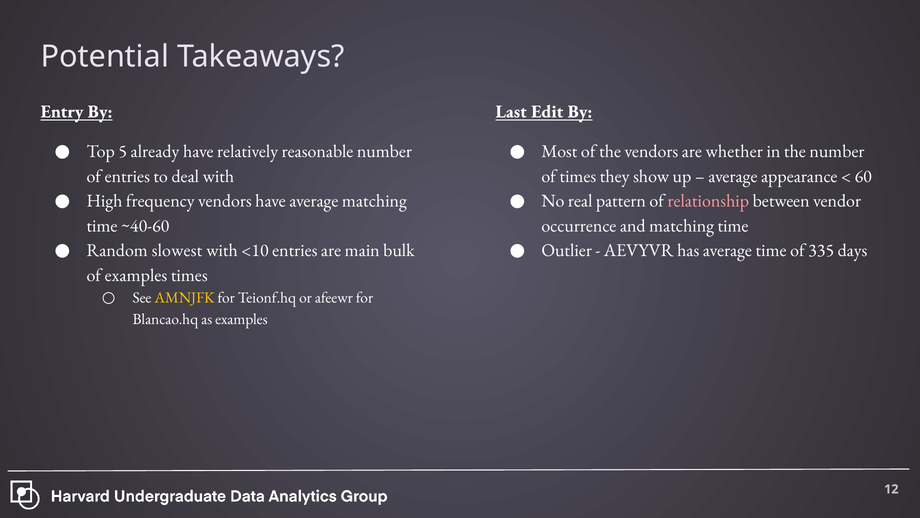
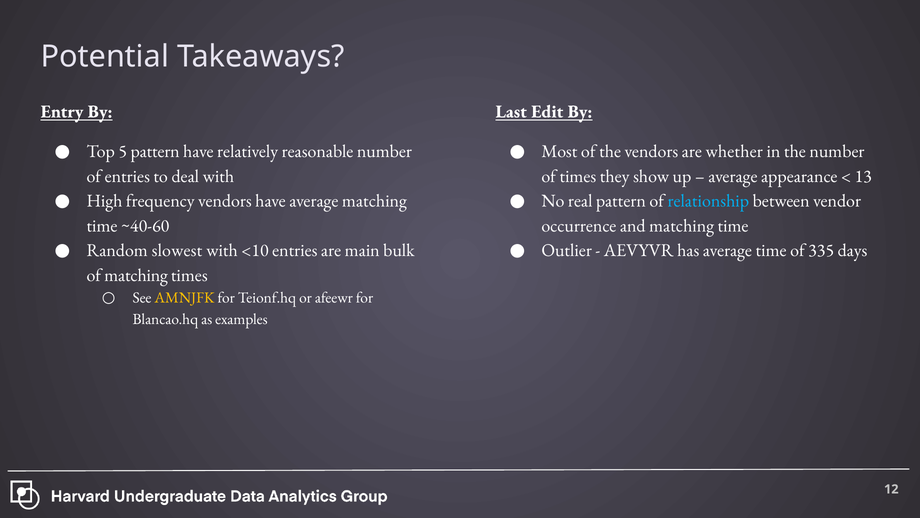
5 already: already -> pattern
60: 60 -> 13
relationship colour: pink -> light blue
of examples: examples -> matching
